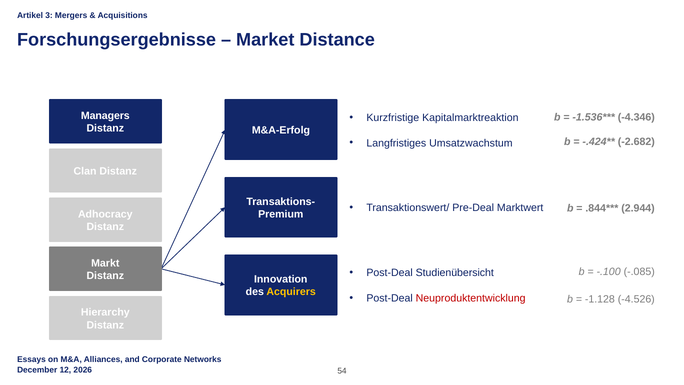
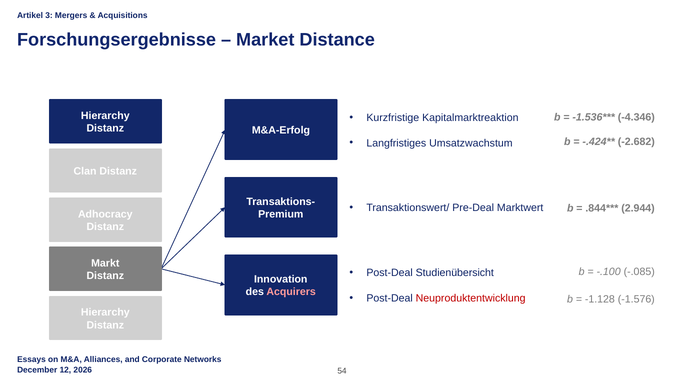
Managers at (105, 116): Managers -> Hierarchy
Acquirers colour: yellow -> pink
-4.526: -4.526 -> -1.576
